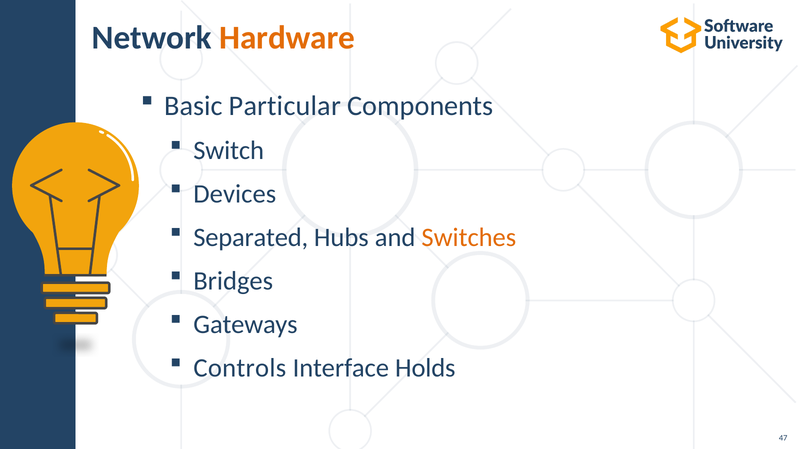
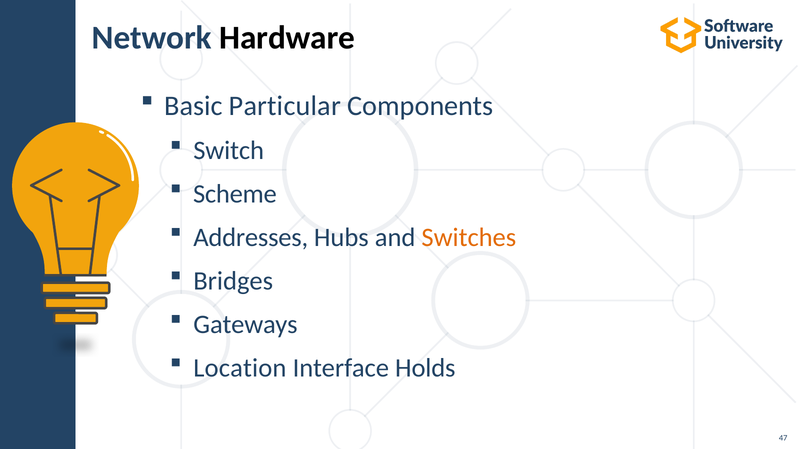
Hardware colour: orange -> black
Devices: Devices -> Scheme
Separated: Separated -> Addresses
Controls: Controls -> Location
